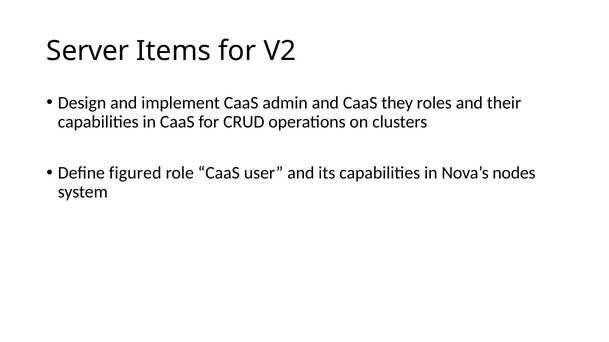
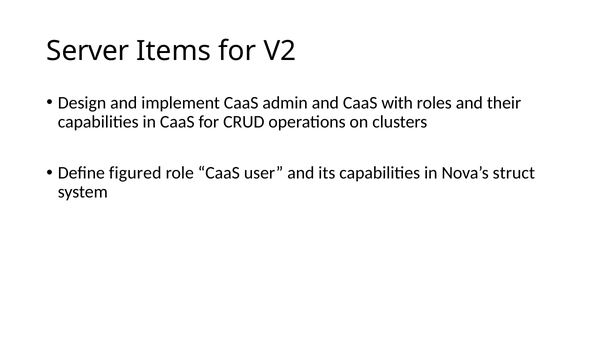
they: they -> with
nodes: nodes -> struct
